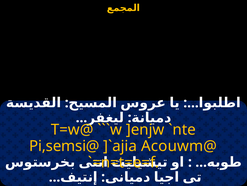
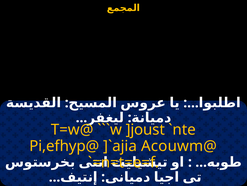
]enjw: ]enjw -> ]joust
Pi,semsi@: Pi,semsi@ -> Pi,efhyp@
